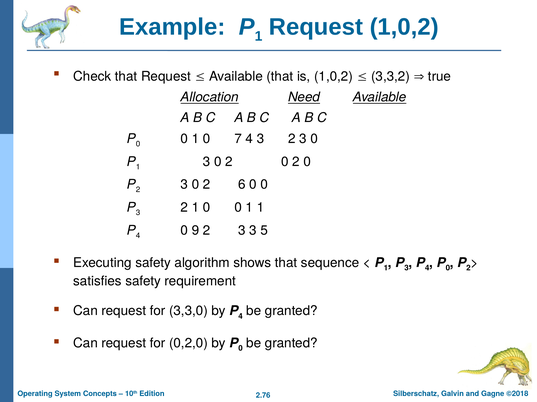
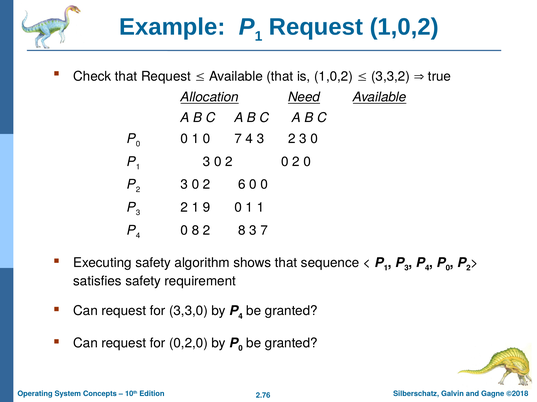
2 1 0: 0 -> 9
0 9: 9 -> 8
3 at (242, 231): 3 -> 8
3 5: 5 -> 7
